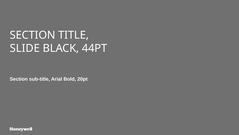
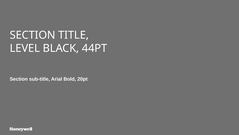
SLIDE: SLIDE -> LEVEL
